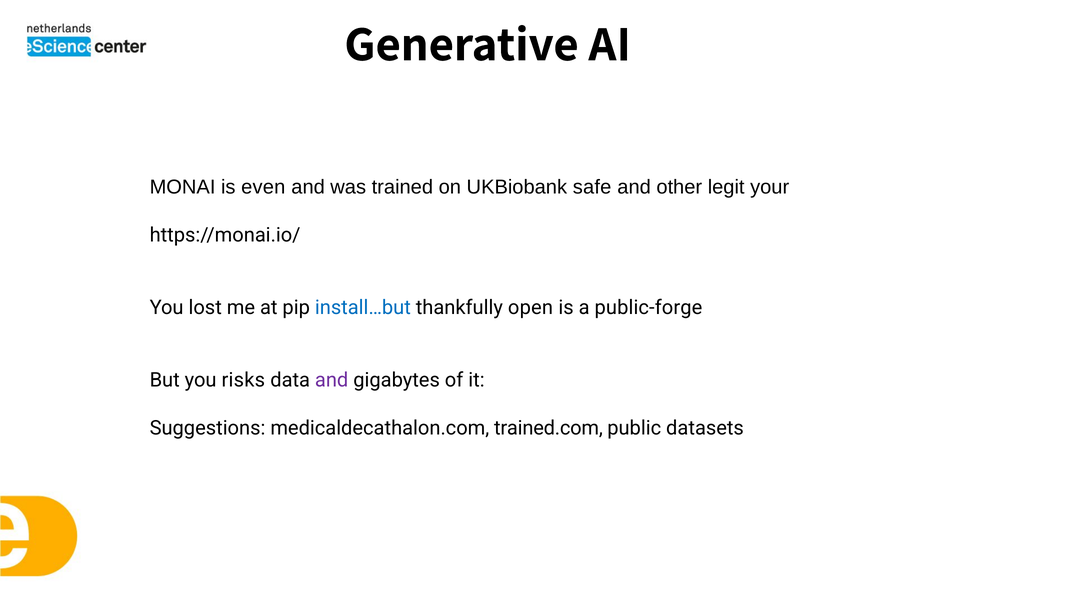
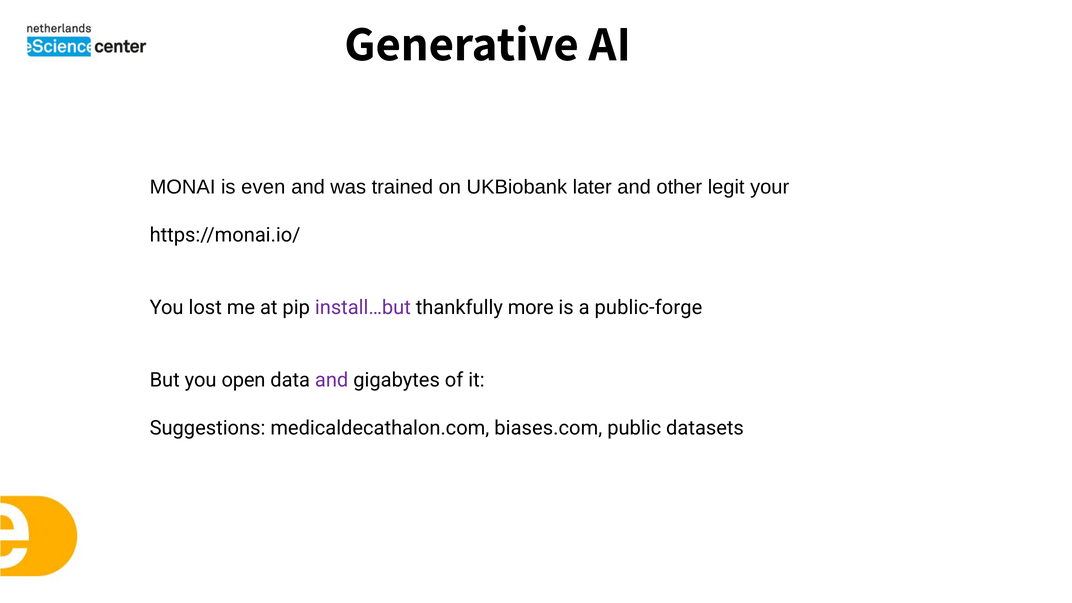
safe: safe -> later
install…but colour: blue -> purple
open: open -> more
risks: risks -> open
trained.com: trained.com -> biases.com
